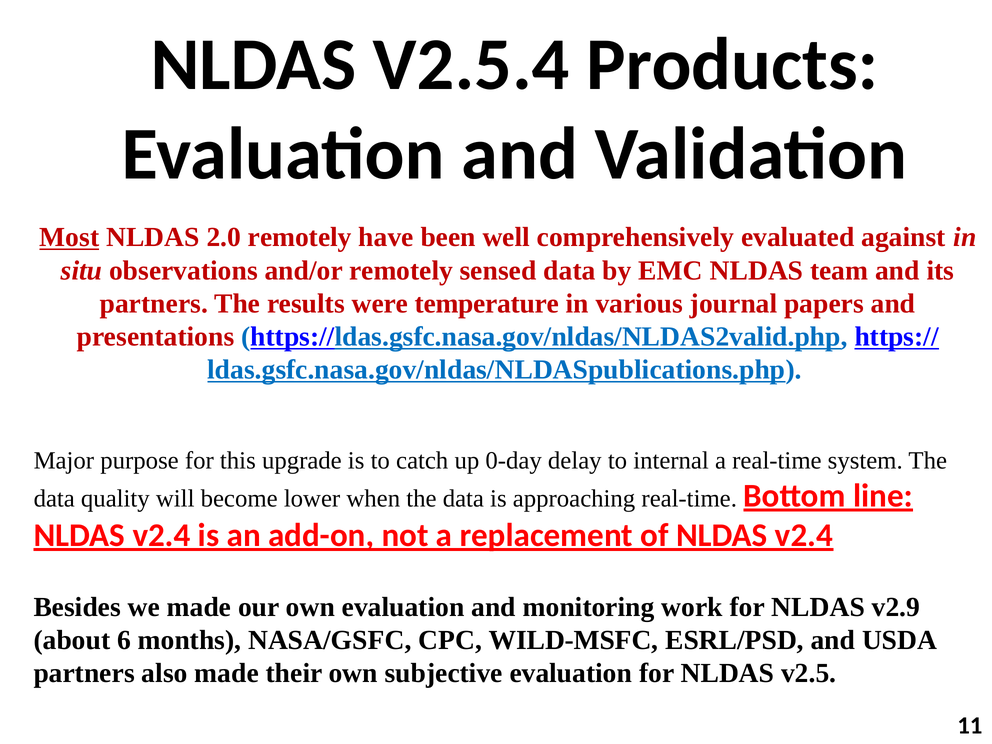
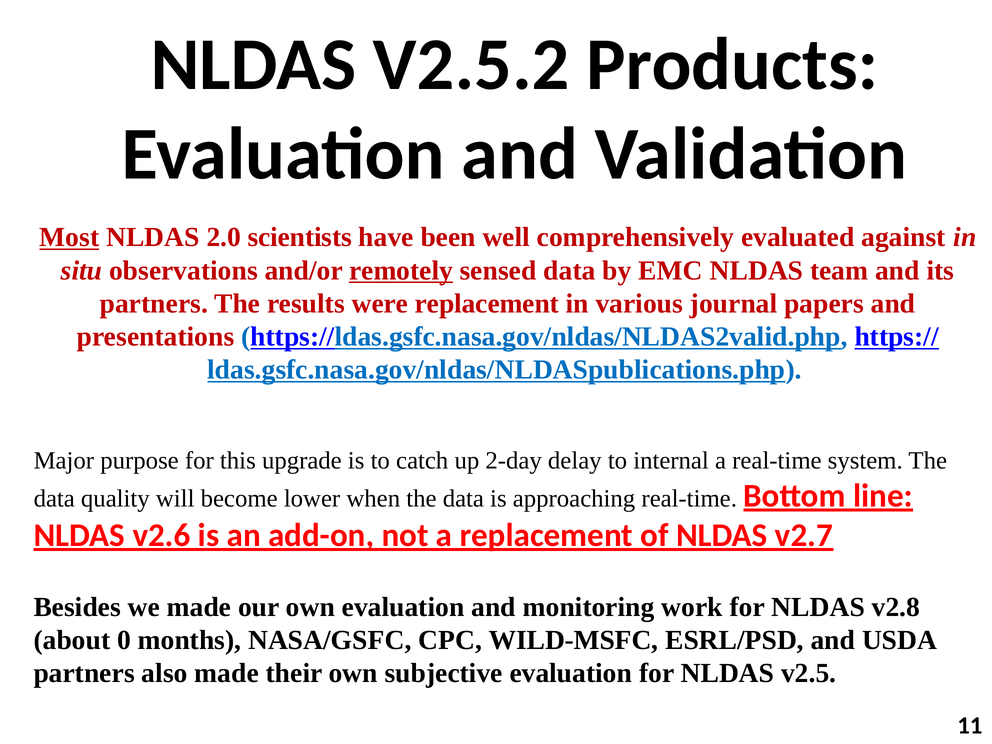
V2.5.4: V2.5.4 -> V2.5.2
2.0 remotely: remotely -> scientists
remotely at (401, 270) underline: none -> present
were temperature: temperature -> replacement
0-day: 0-day -> 2-day
v2.4 at (162, 535): v2.4 -> v2.6
of NLDAS v2.4: v2.4 -> v2.7
v2.9: v2.9 -> v2.8
6: 6 -> 0
